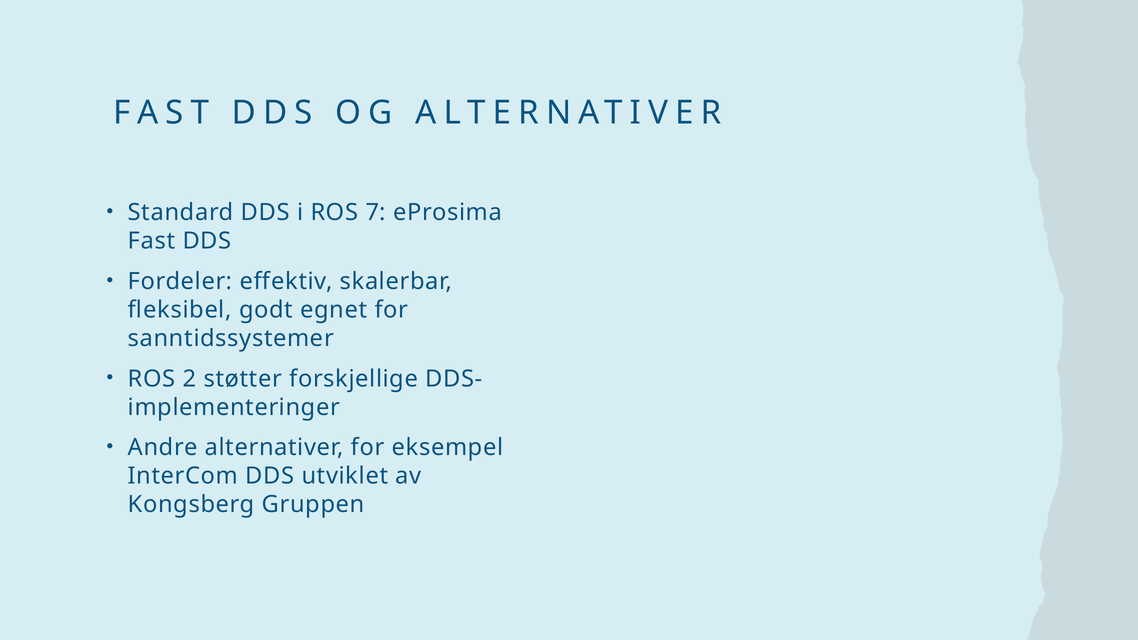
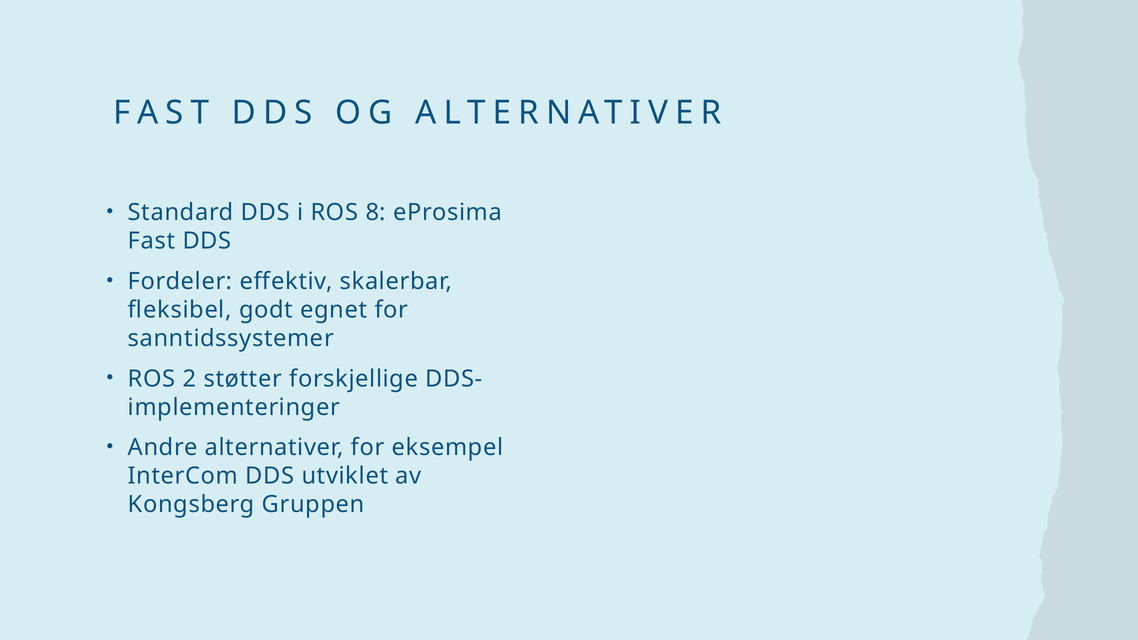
7: 7 -> 8
